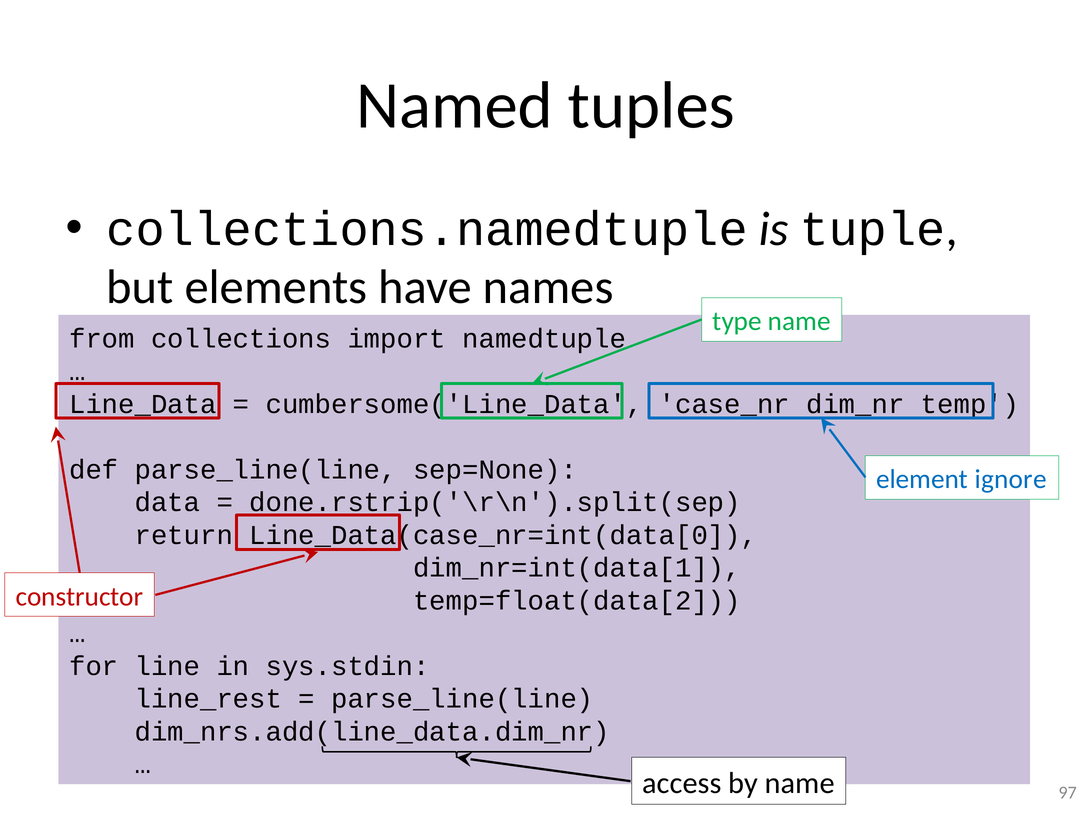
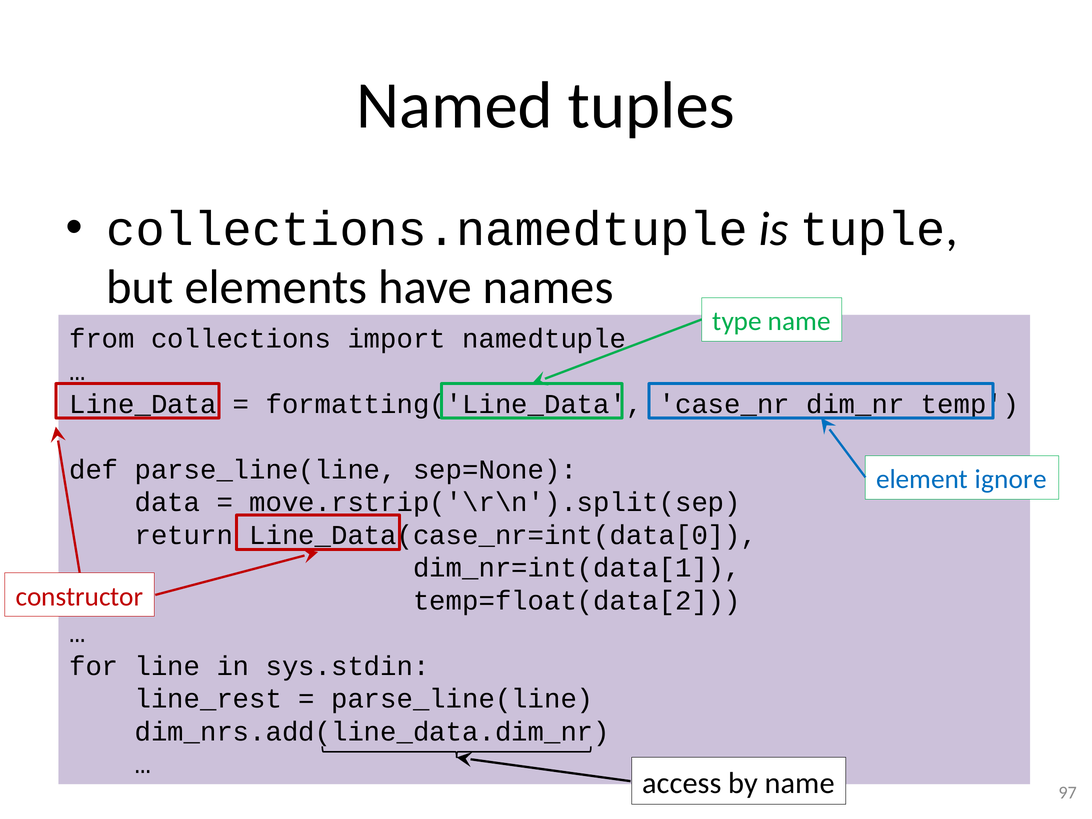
cumbersome('Line_Data: cumbersome('Line_Data -> formatting('Line_Data
done.rstrip('\r\n').split(sep: done.rstrip('\r\n').split(sep -> move.rstrip('\r\n').split(sep
